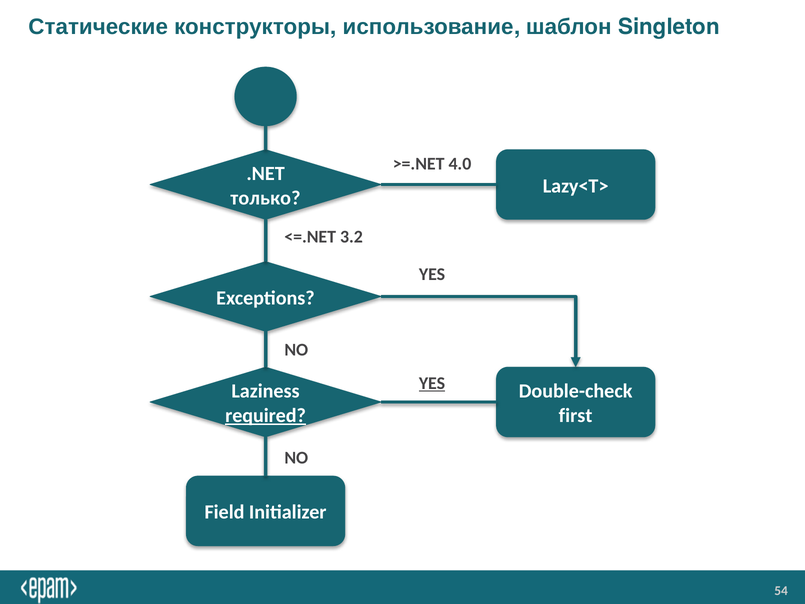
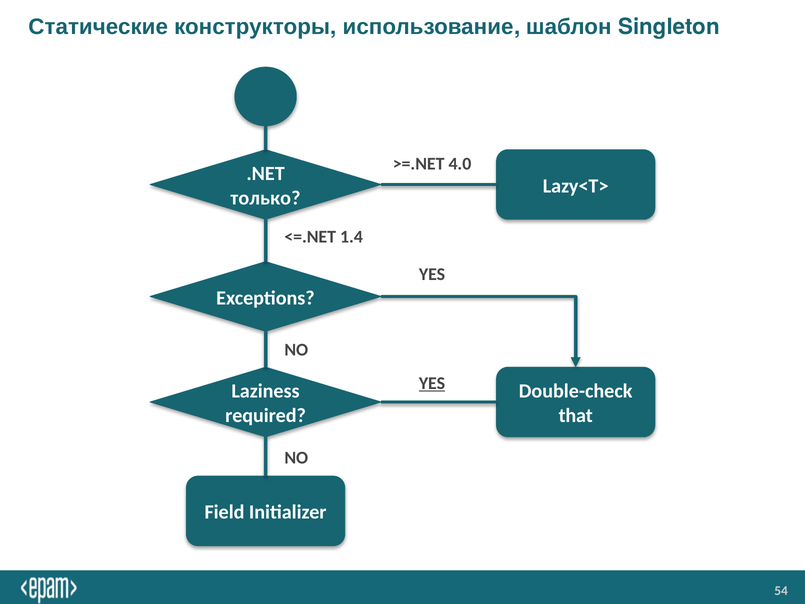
3.2: 3.2 -> 1.4
required underline: present -> none
first: first -> that
